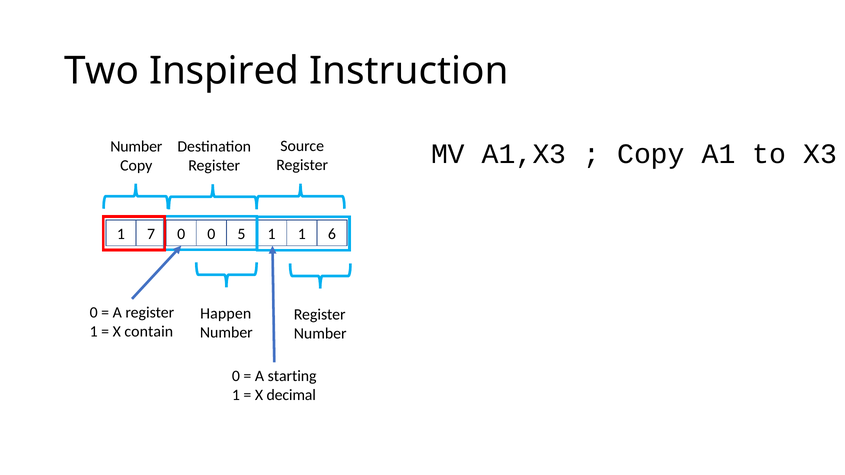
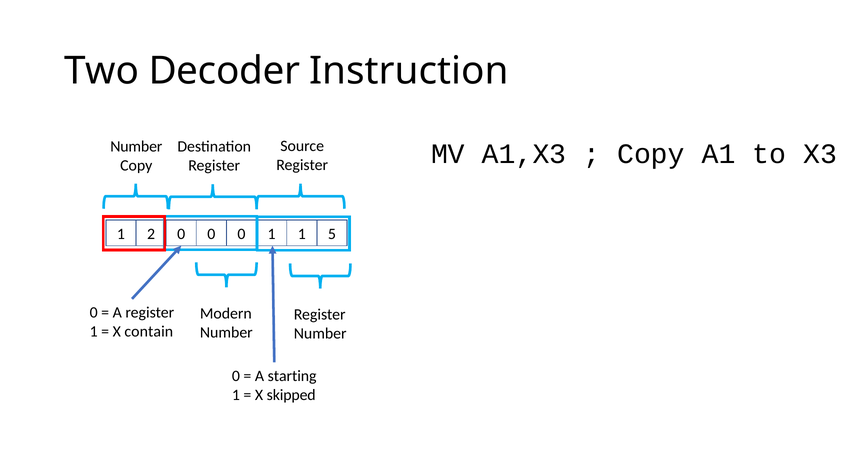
Inspired: Inspired -> Decoder
7: 7 -> 2
0 0 5: 5 -> 0
6: 6 -> 5
Happen: Happen -> Modern
decimal: decimal -> skipped
